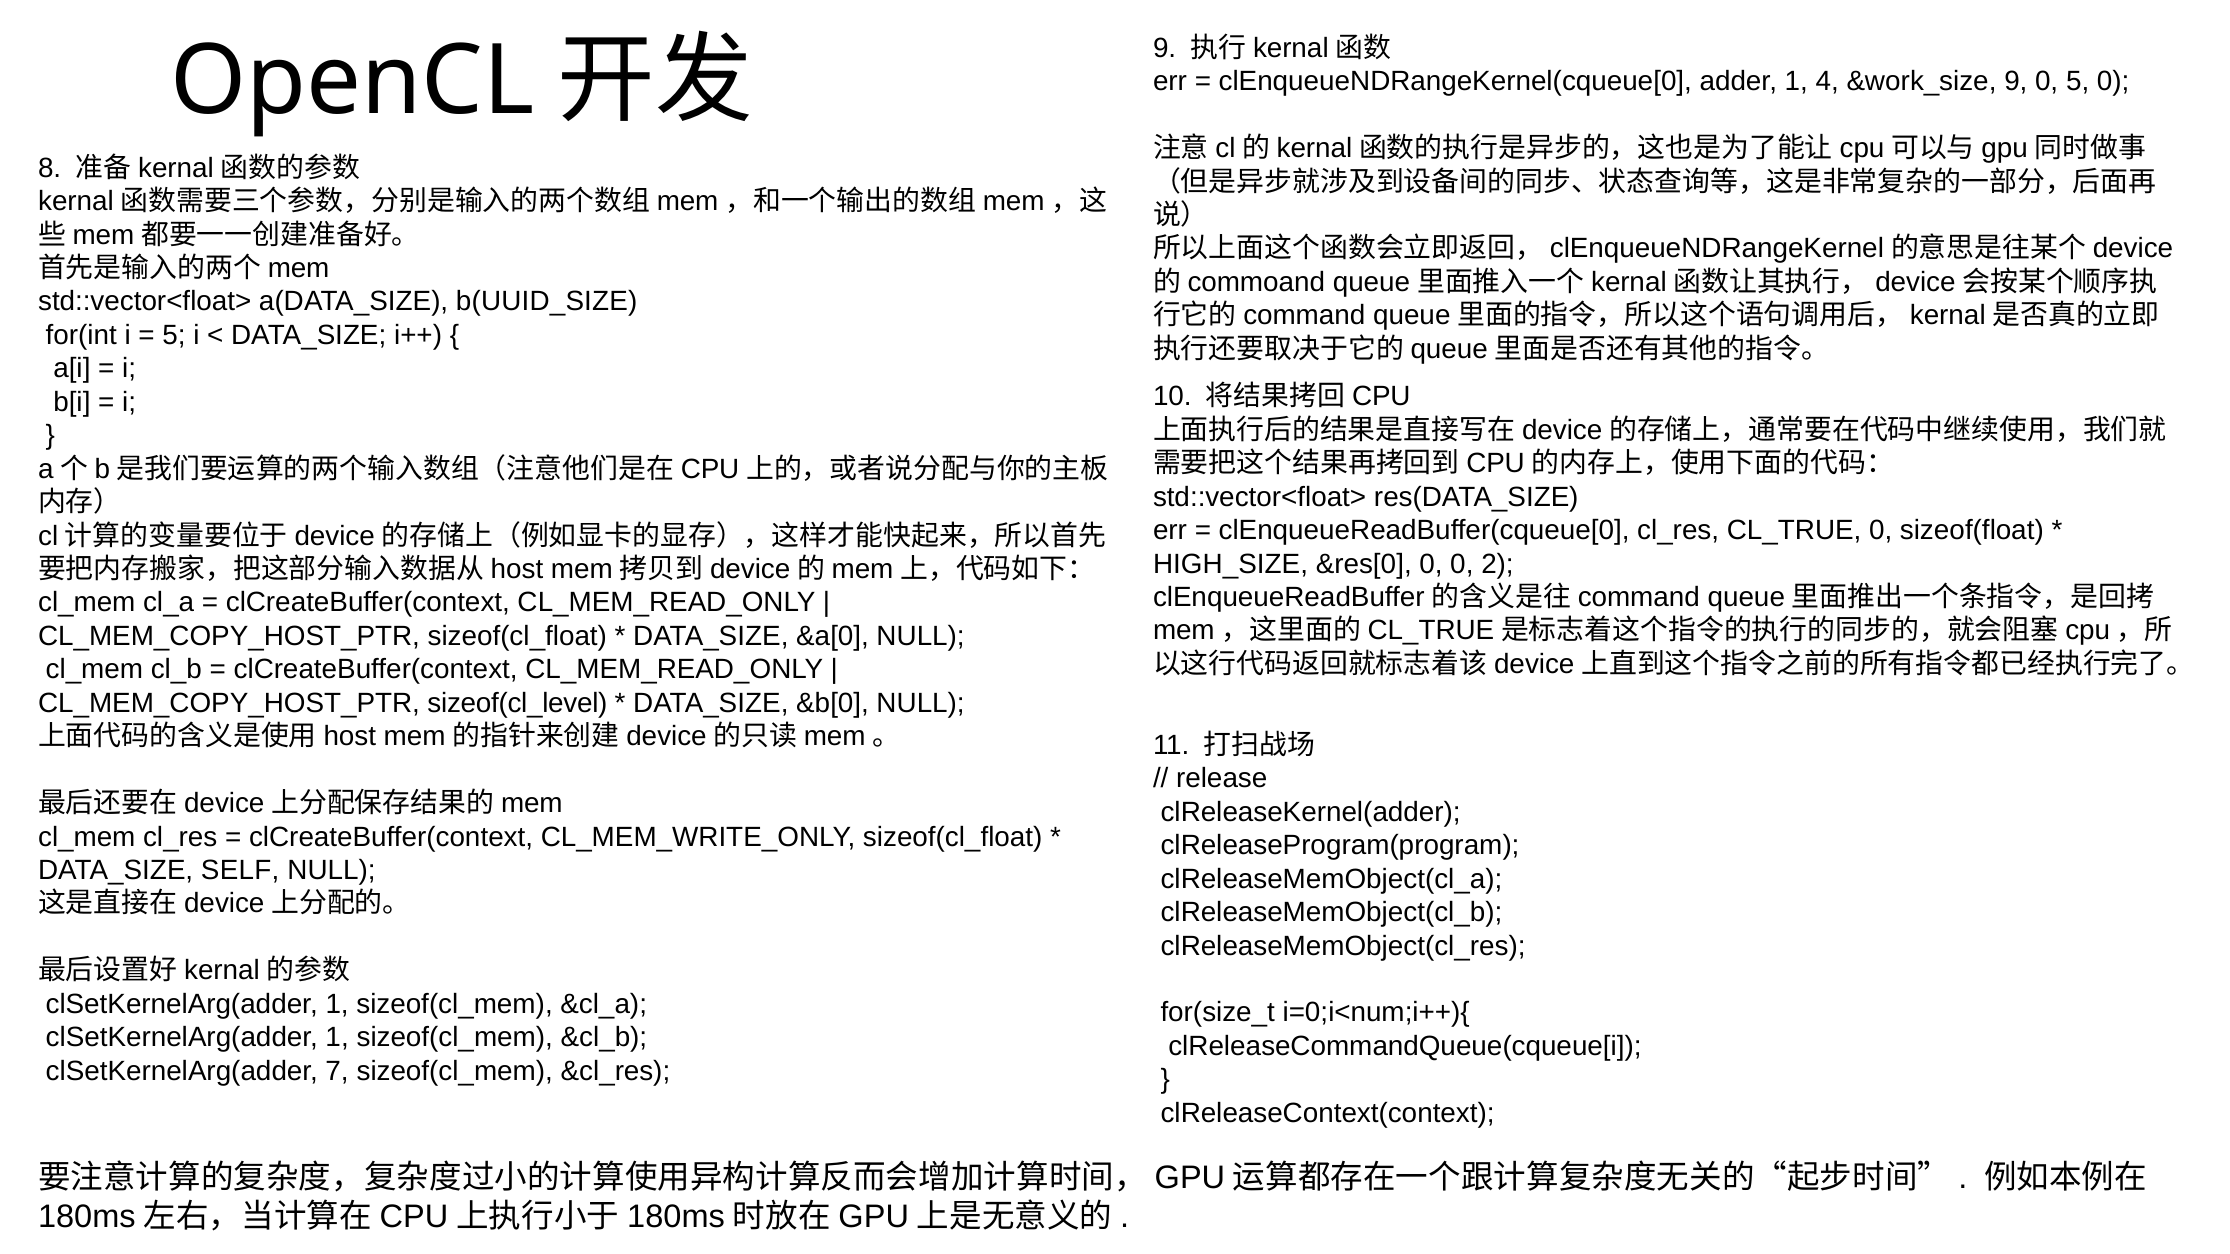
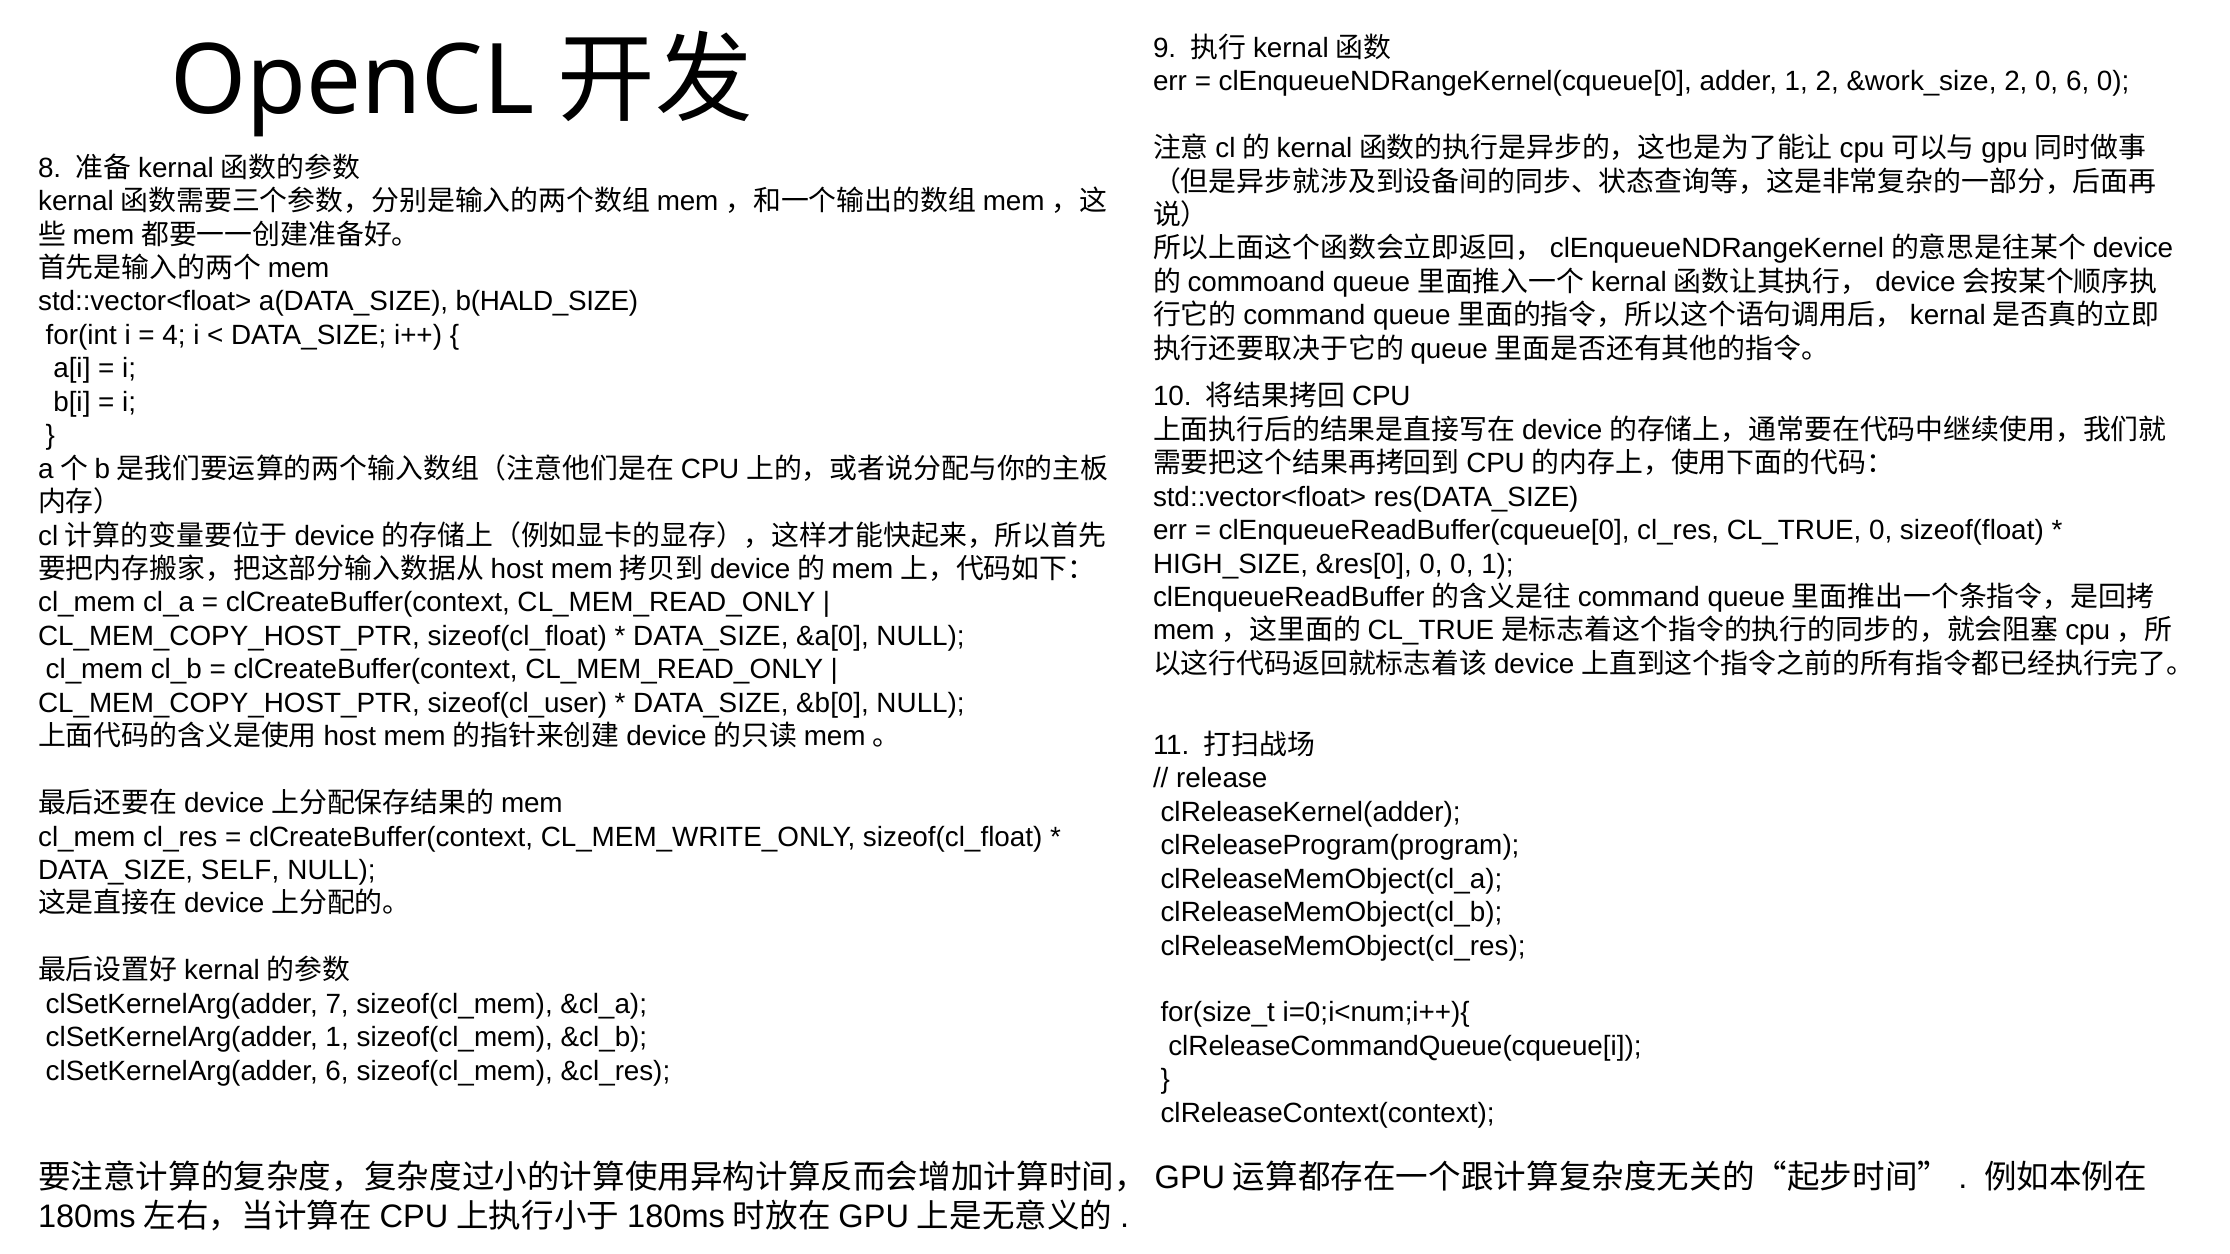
1 4: 4 -> 2
&work_size 9: 9 -> 2
0 5: 5 -> 6
b(UUID_SIZE: b(UUID_SIZE -> b(HALD_SIZE
5 at (174, 335): 5 -> 4
0 2: 2 -> 1
sizeof(cl_level: sizeof(cl_level -> sizeof(cl_user
1 at (337, 1004): 1 -> 7
clSetKernelArg(adder 7: 7 -> 6
